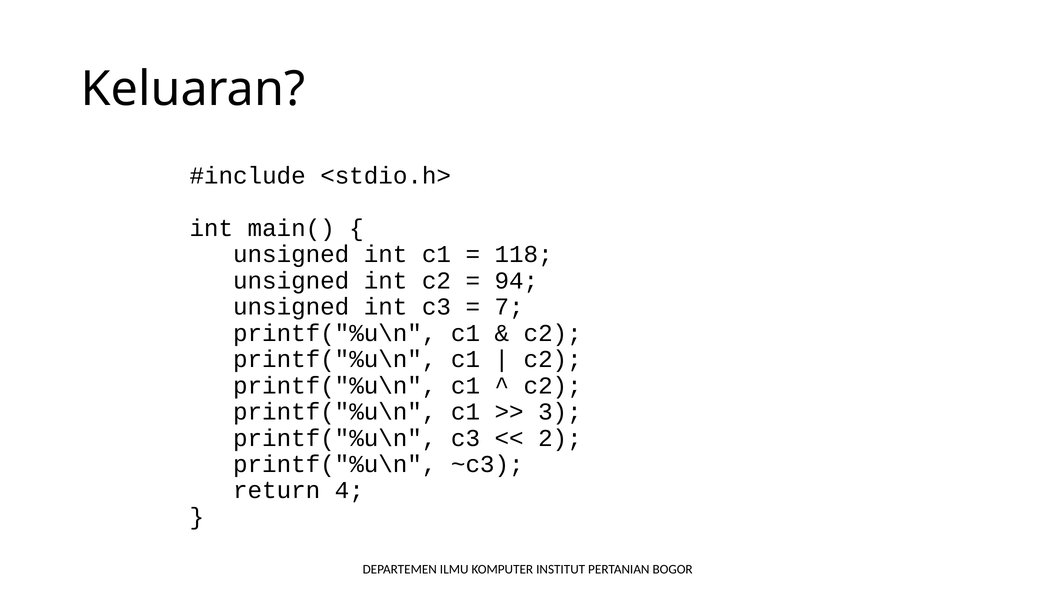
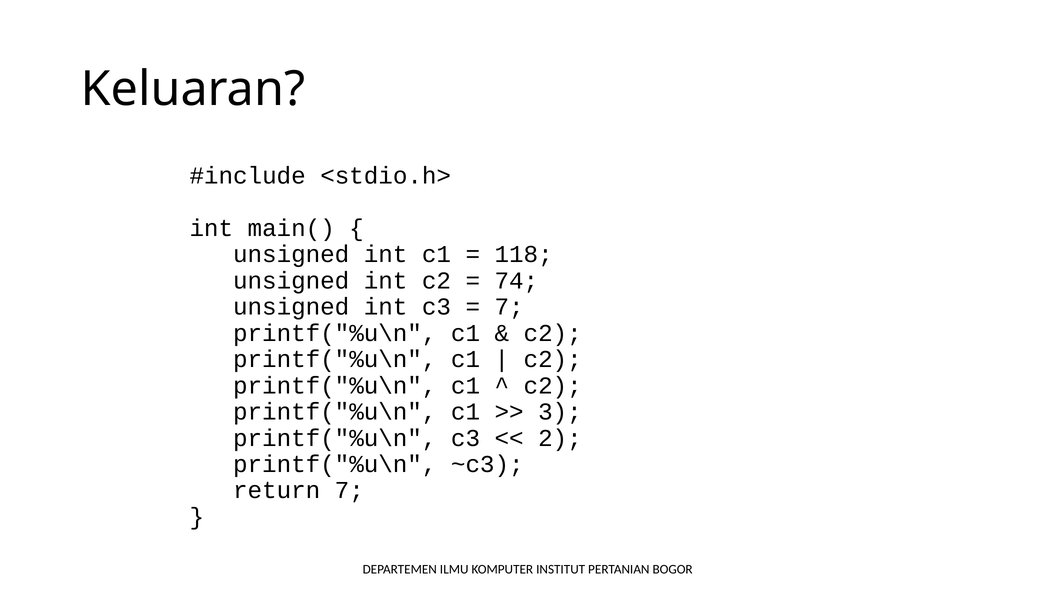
94: 94 -> 74
return 4: 4 -> 7
